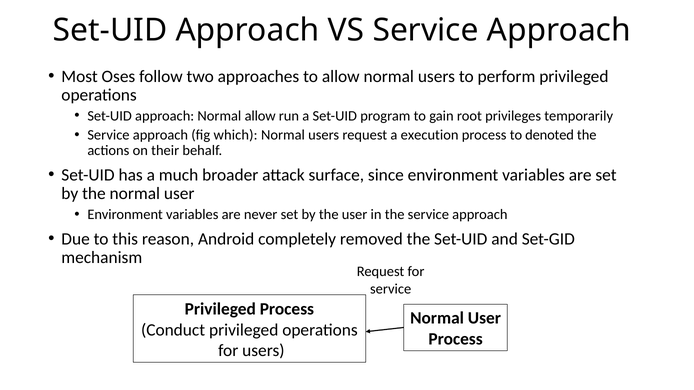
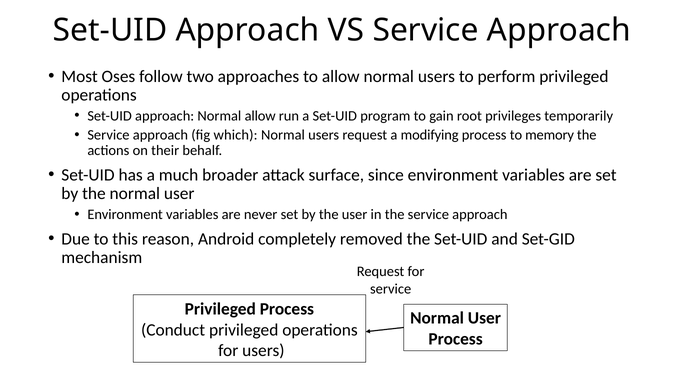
execution: execution -> modifying
denoted: denoted -> memory
